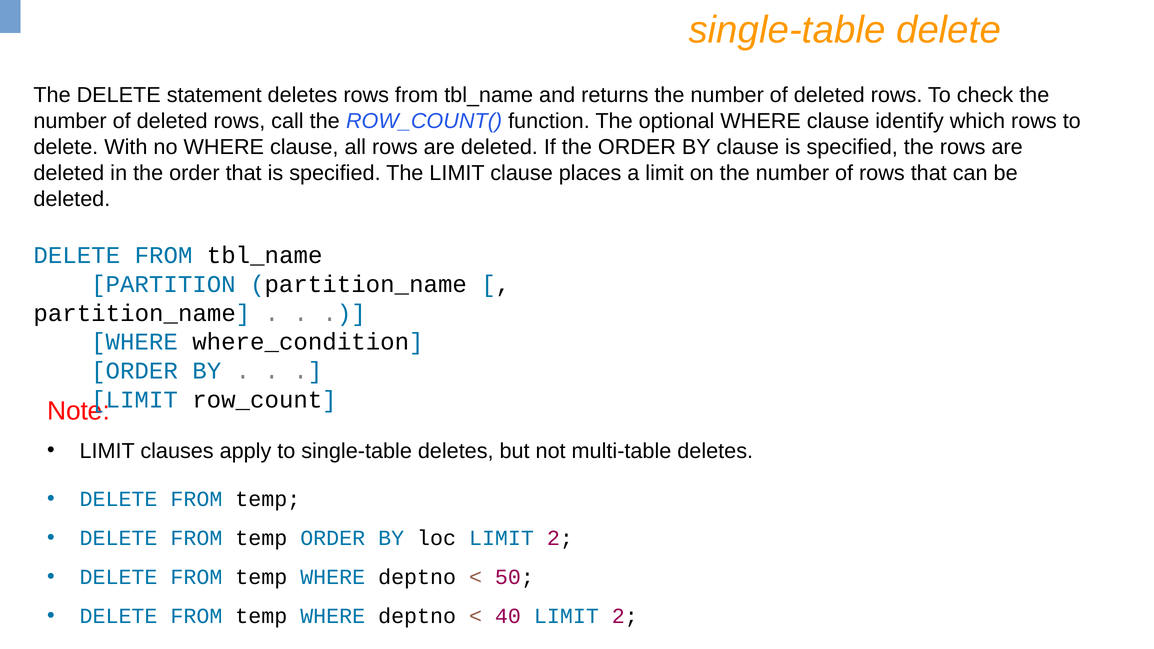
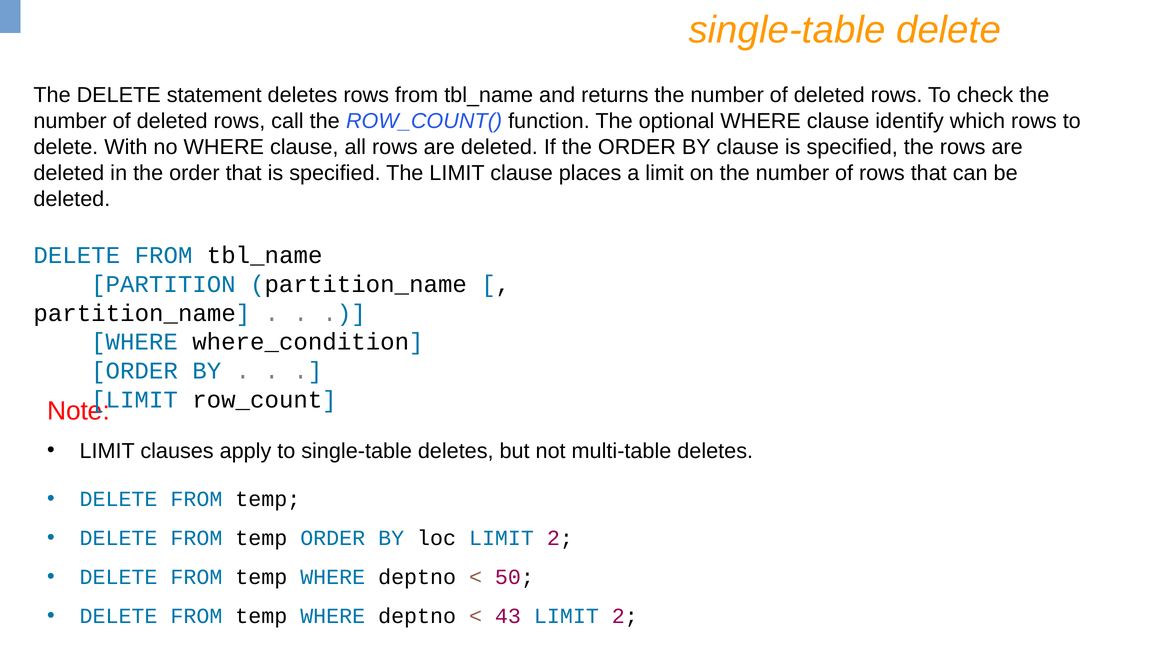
40: 40 -> 43
